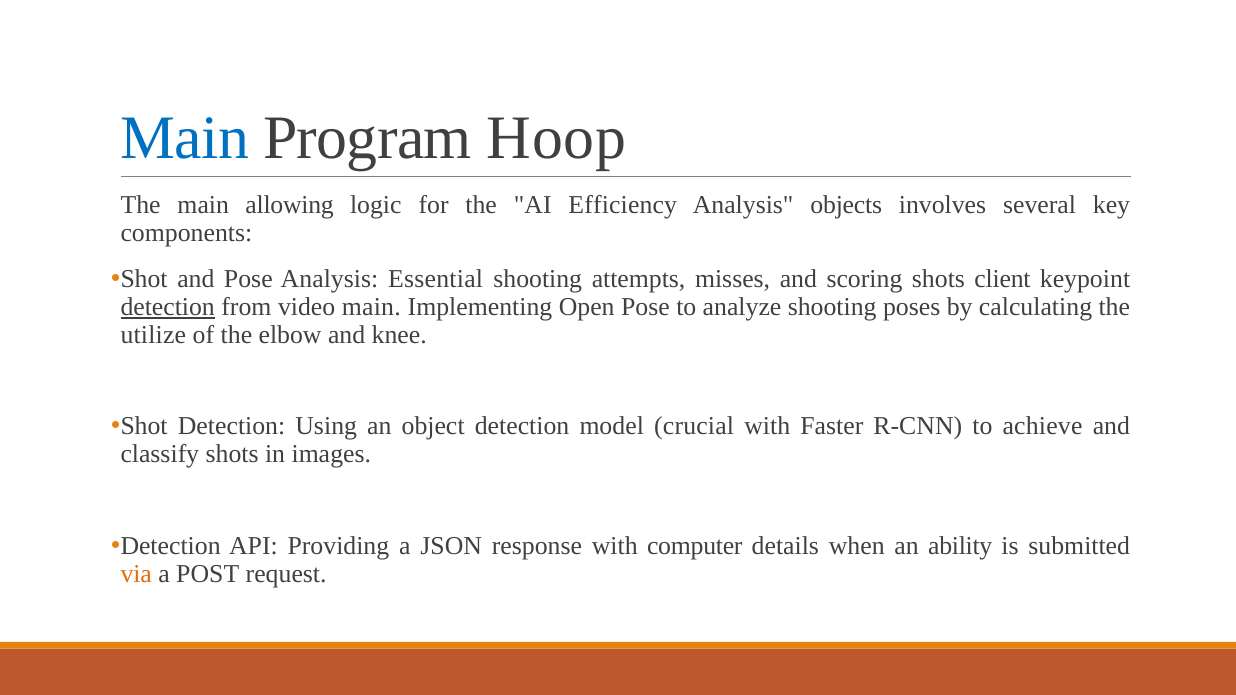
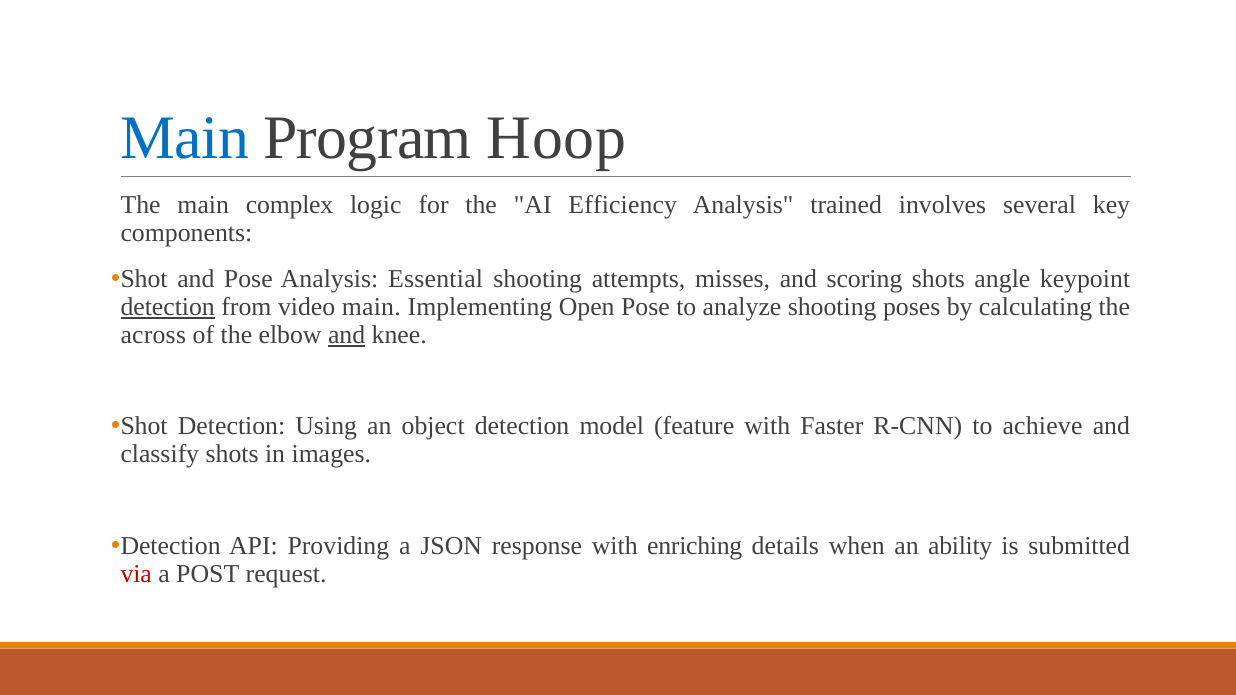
allowing: allowing -> complex
objects: objects -> trained
client: client -> angle
utilize: utilize -> across
and at (347, 335) underline: none -> present
crucial: crucial -> feature
computer: computer -> enriching
via colour: orange -> red
